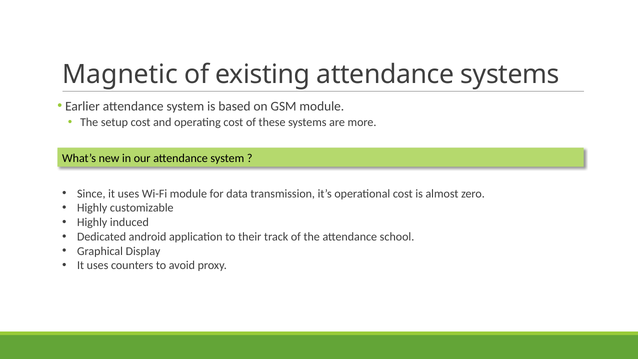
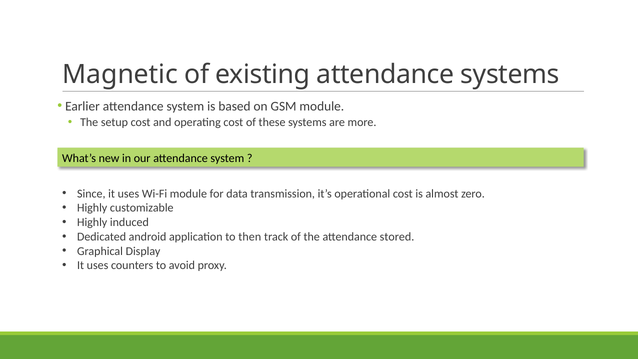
their: their -> then
school: school -> stored
